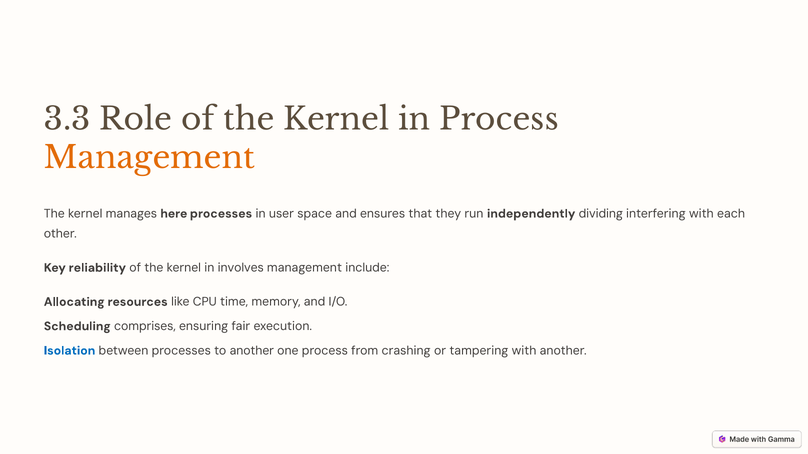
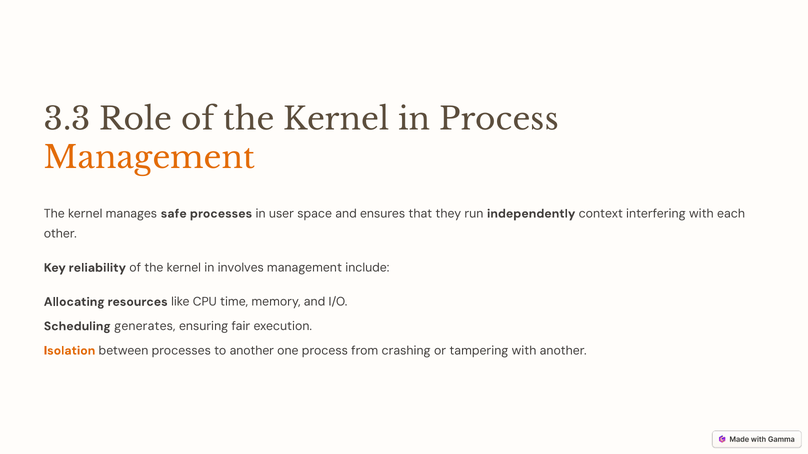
here: here -> safe
dividing: dividing -> context
comprises: comprises -> generates
Isolation colour: blue -> orange
